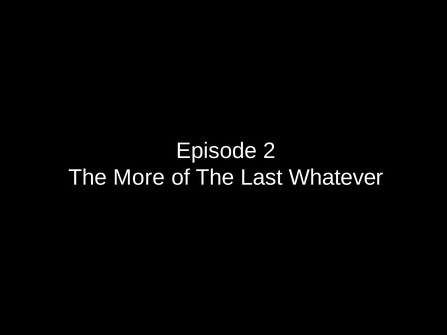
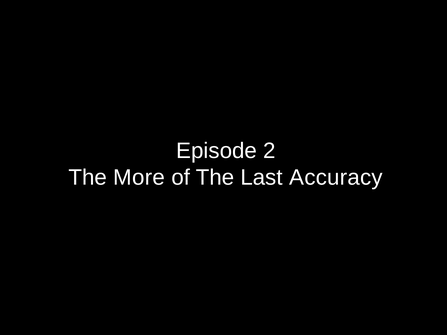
Whatever: Whatever -> Accuracy
